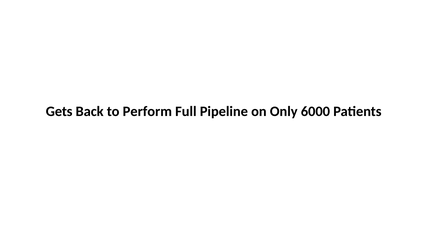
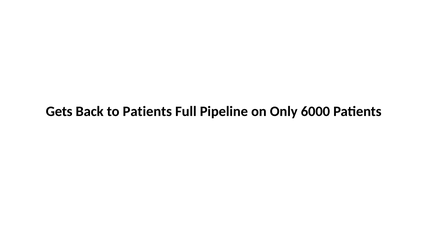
to Perform: Perform -> Patients
